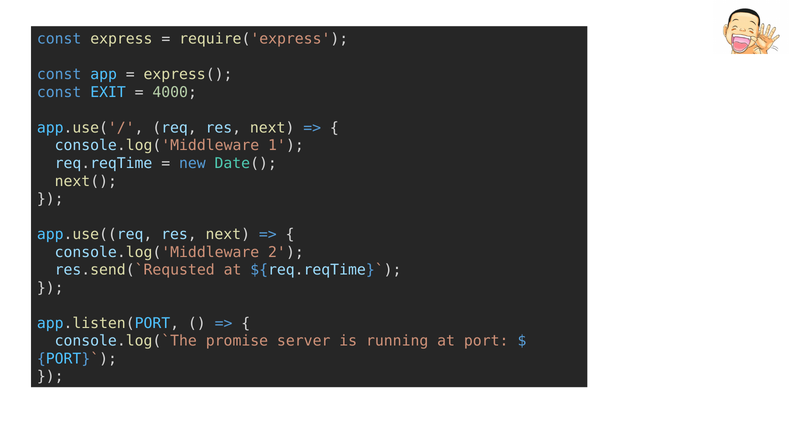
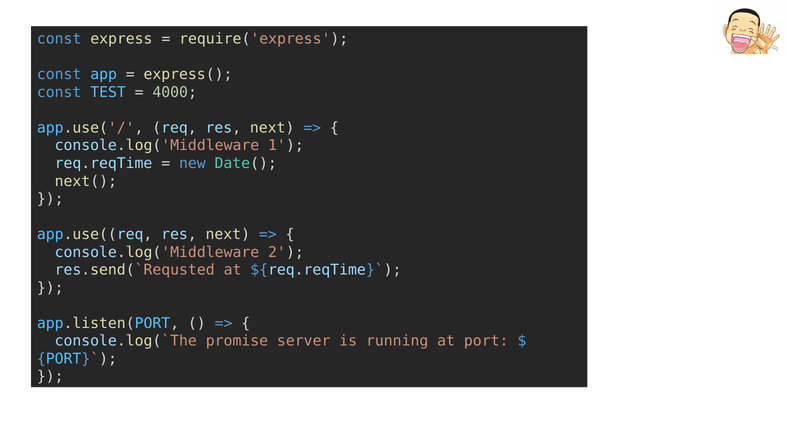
EXIT: EXIT -> TEST
